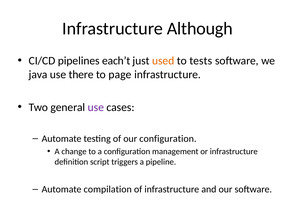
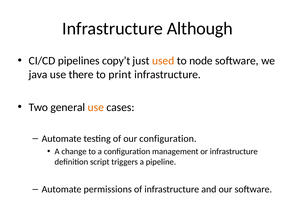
each’t: each’t -> copy’t
tests: tests -> node
page: page -> print
use at (96, 107) colour: purple -> orange
compilation: compilation -> permissions
